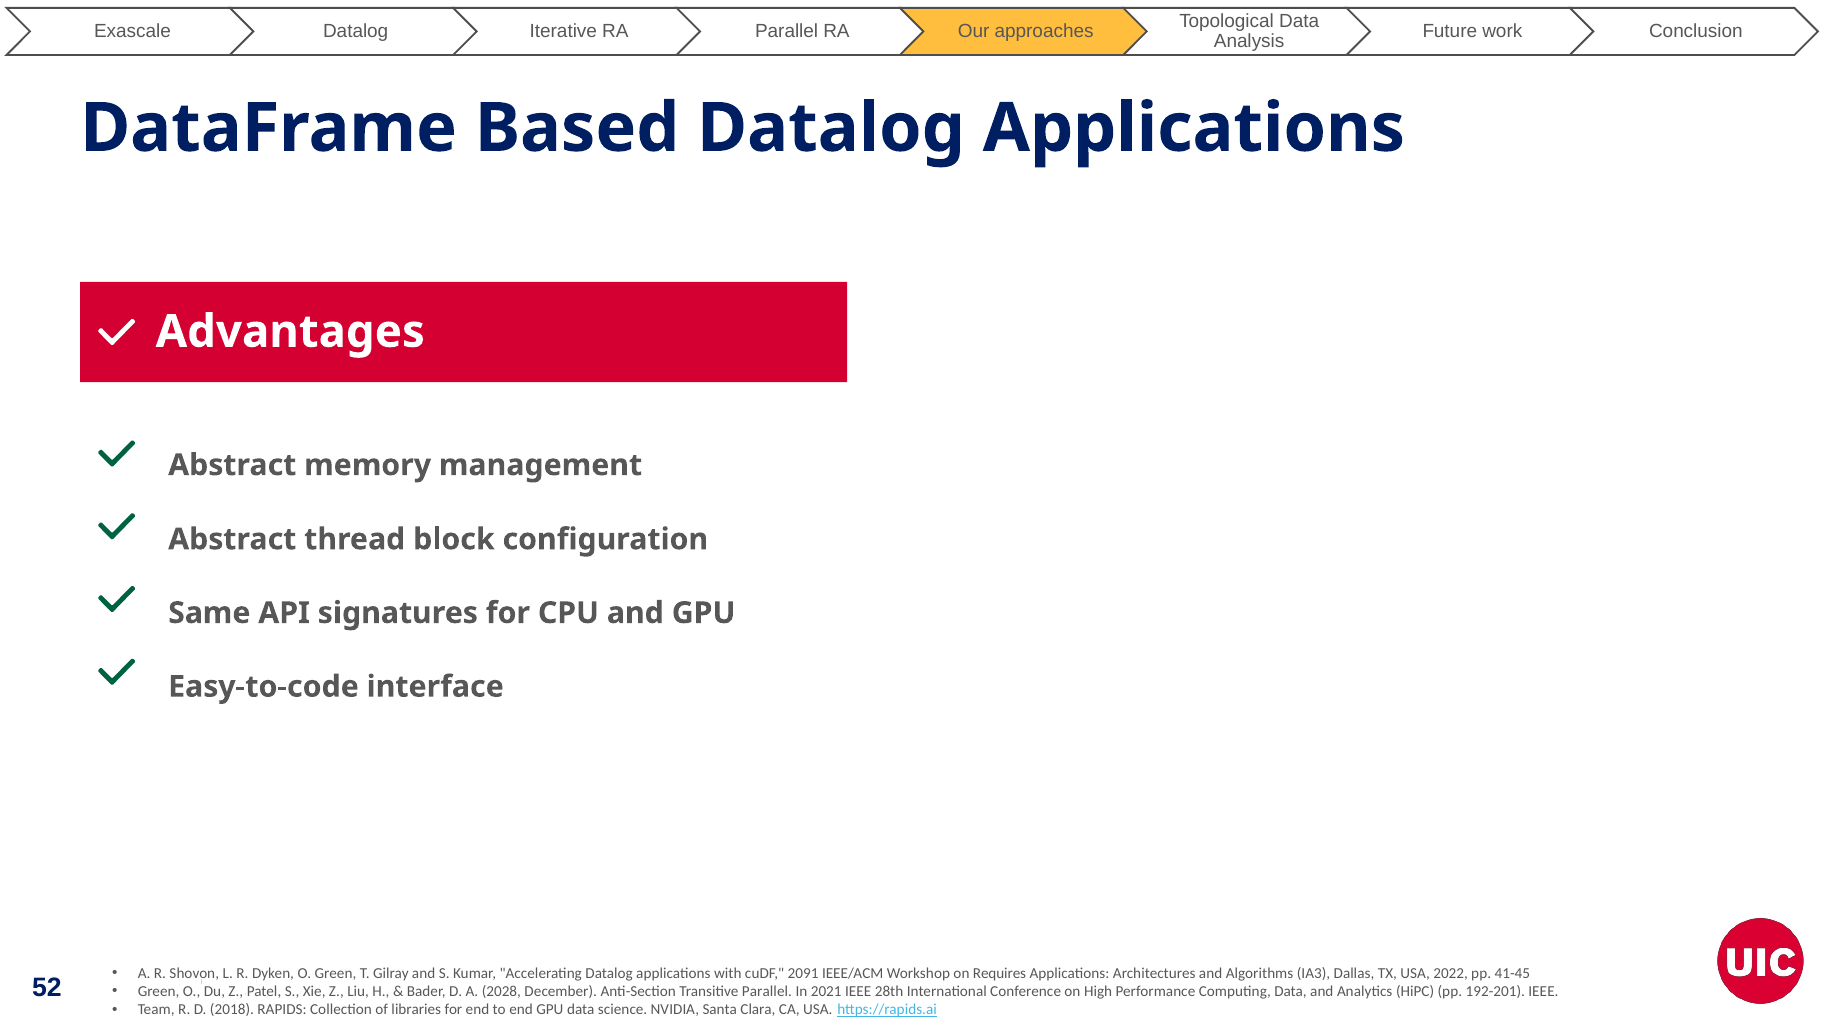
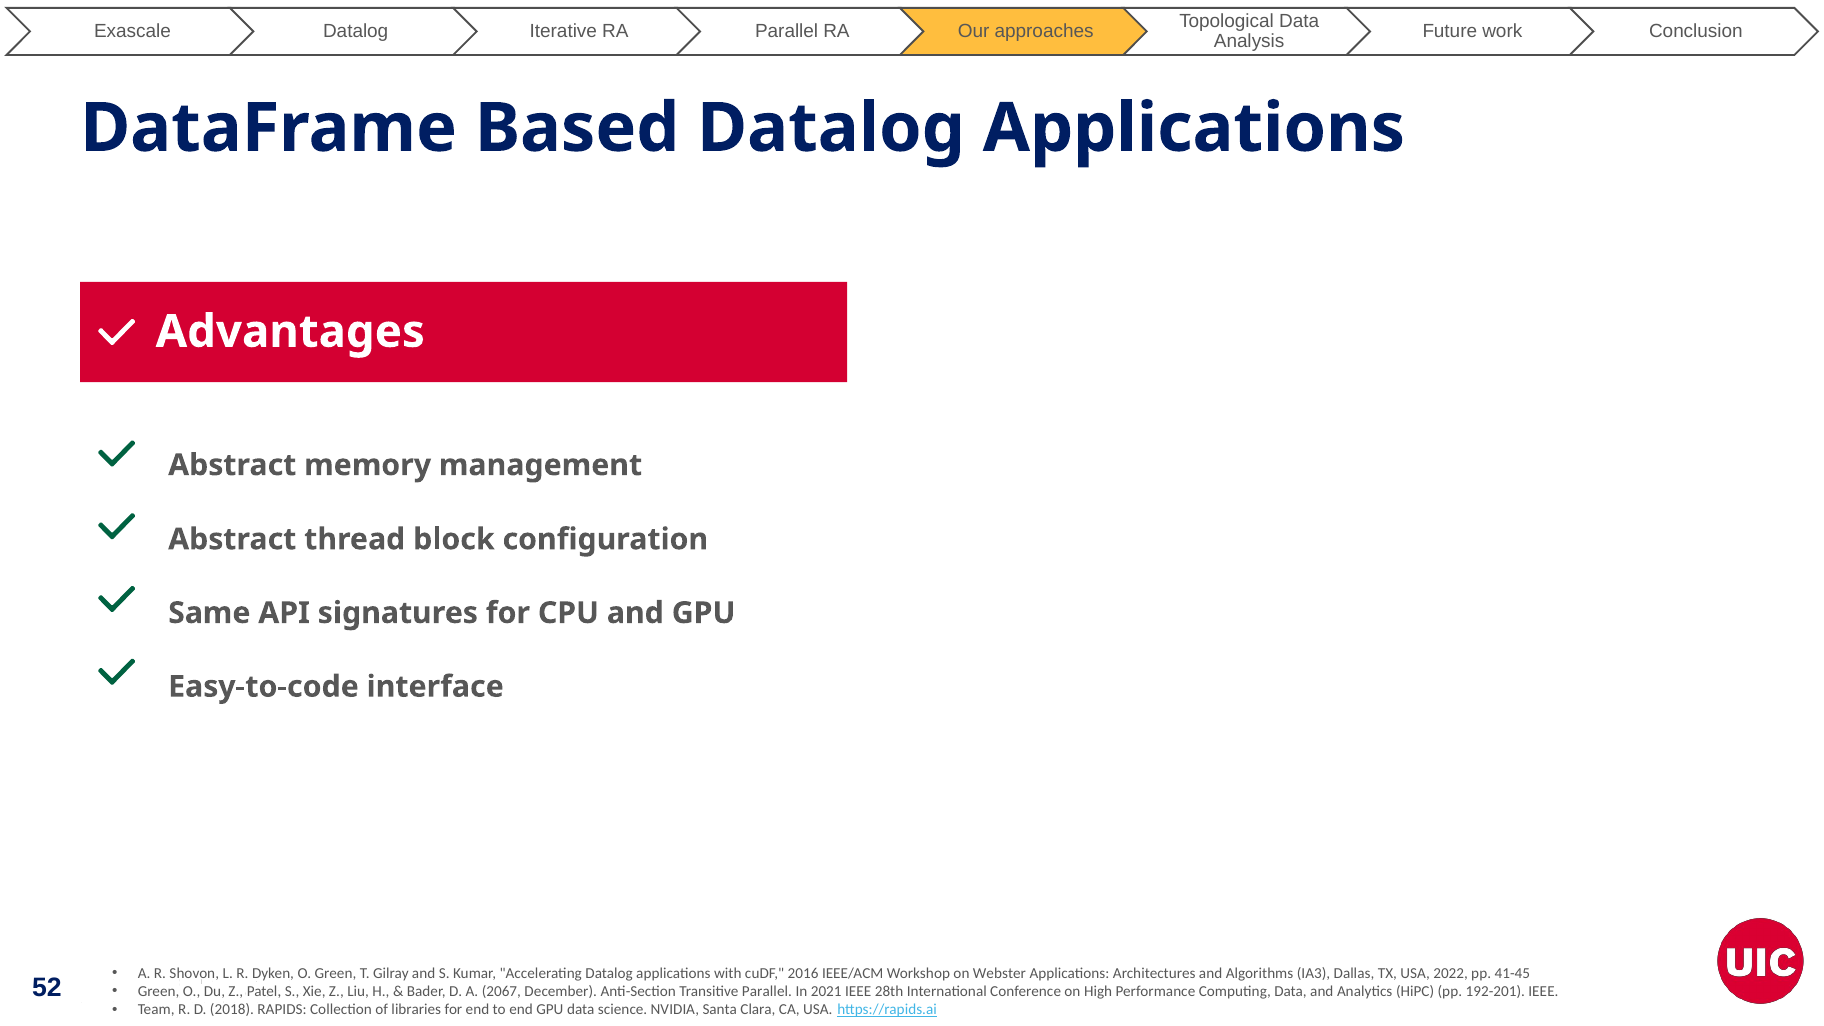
2091: 2091 -> 2016
Requires: Requires -> Webster
2028: 2028 -> 2067
